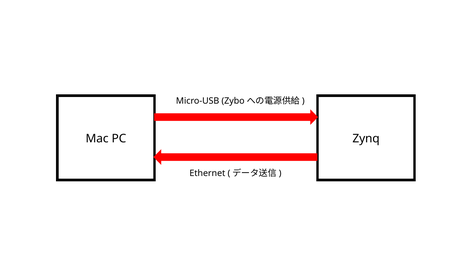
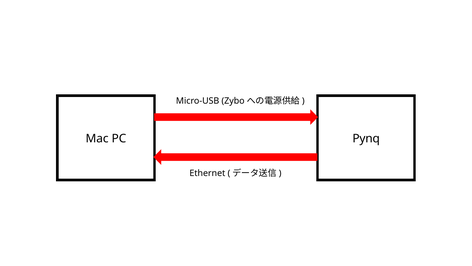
Zynq: Zynq -> Pynq
